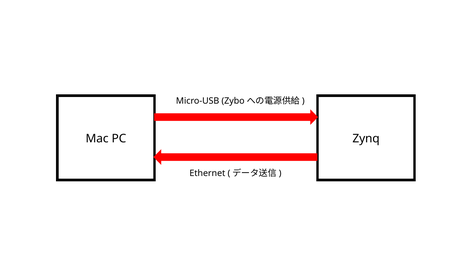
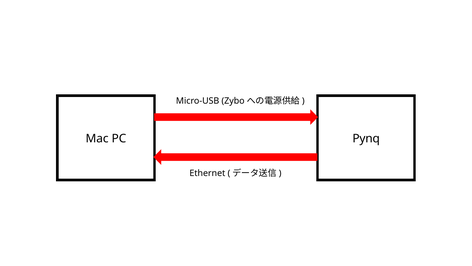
Zynq: Zynq -> Pynq
